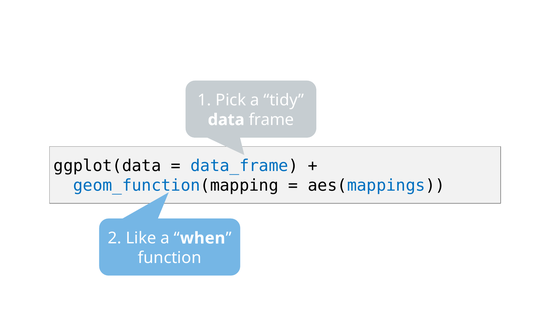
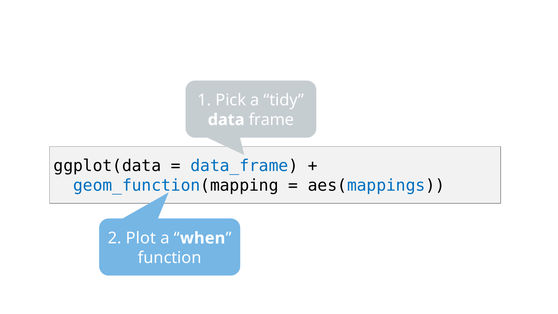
Like: Like -> Plot
